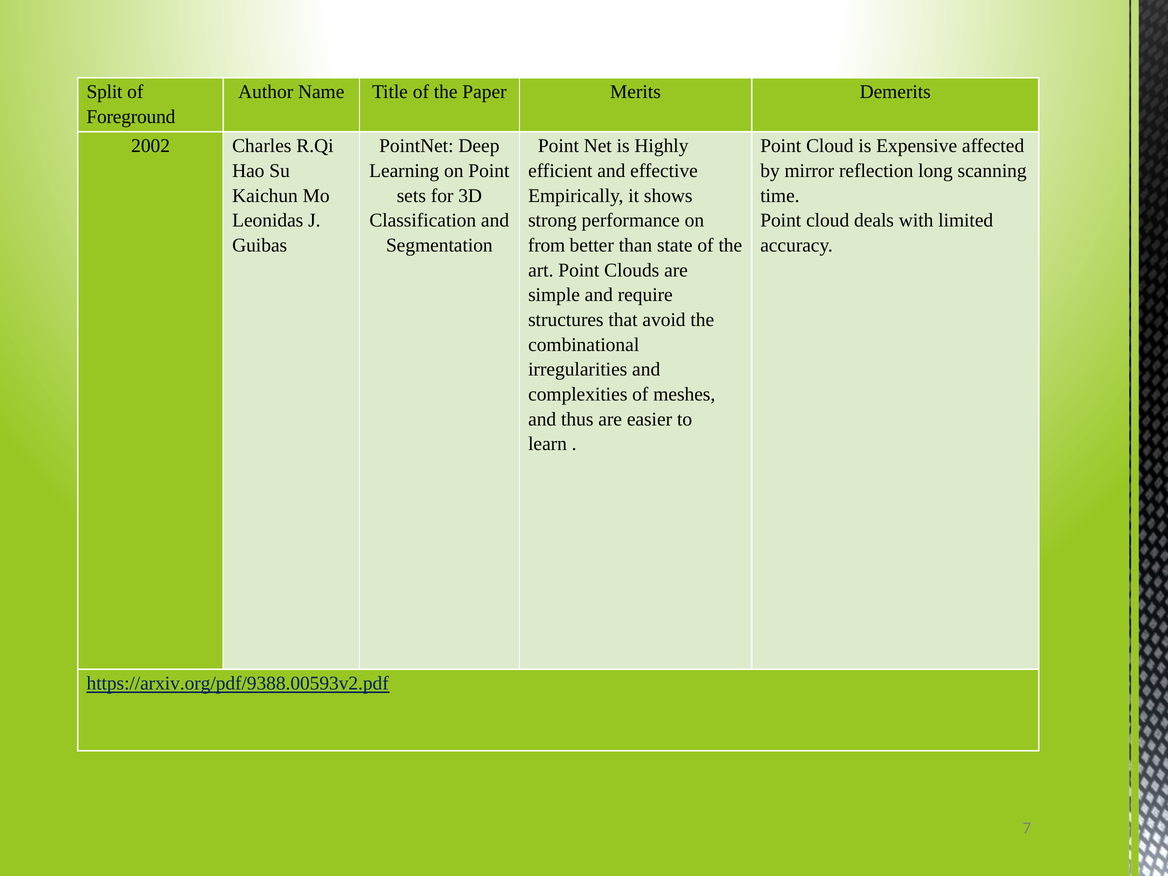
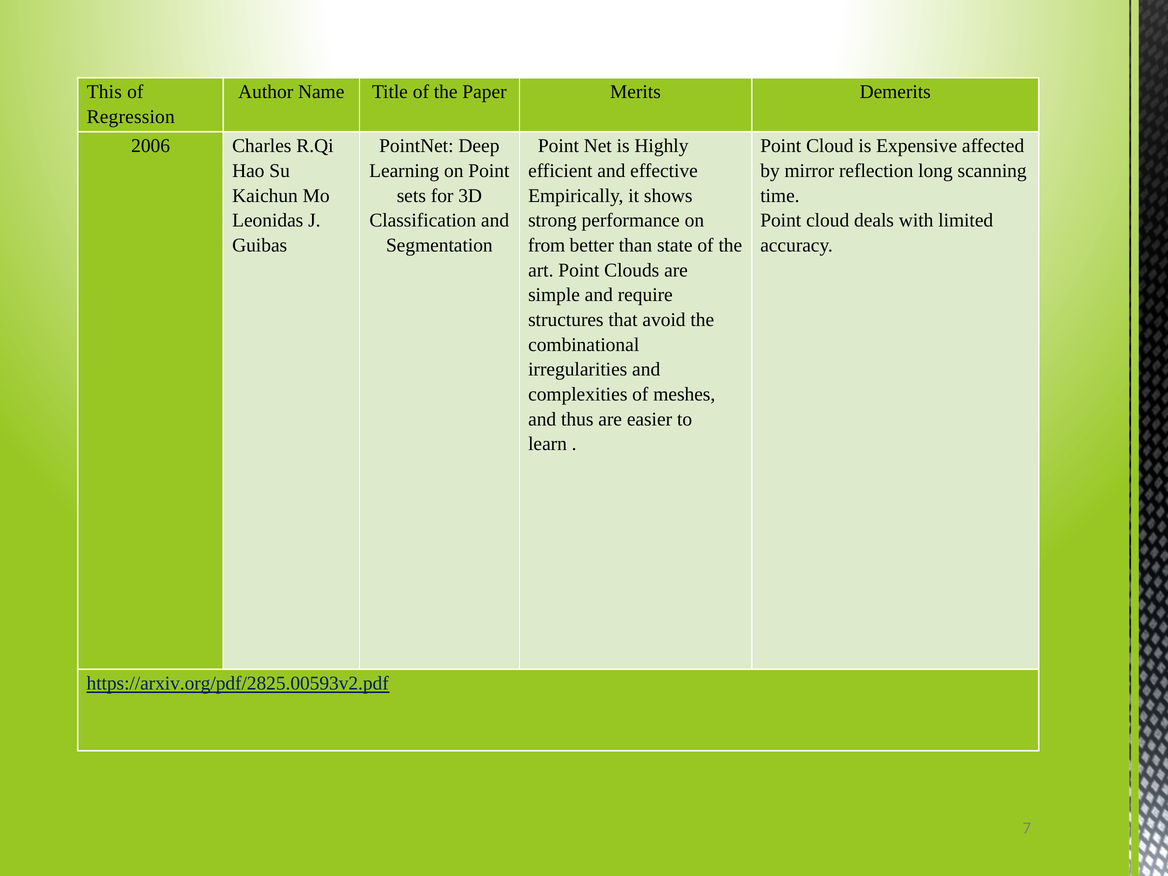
Split: Split -> This
Foreground: Foreground -> Regression
2002: 2002 -> 2006
https://arxiv.org/pdf/9388.00593v2.pdf: https://arxiv.org/pdf/9388.00593v2.pdf -> https://arxiv.org/pdf/2825.00593v2.pdf
